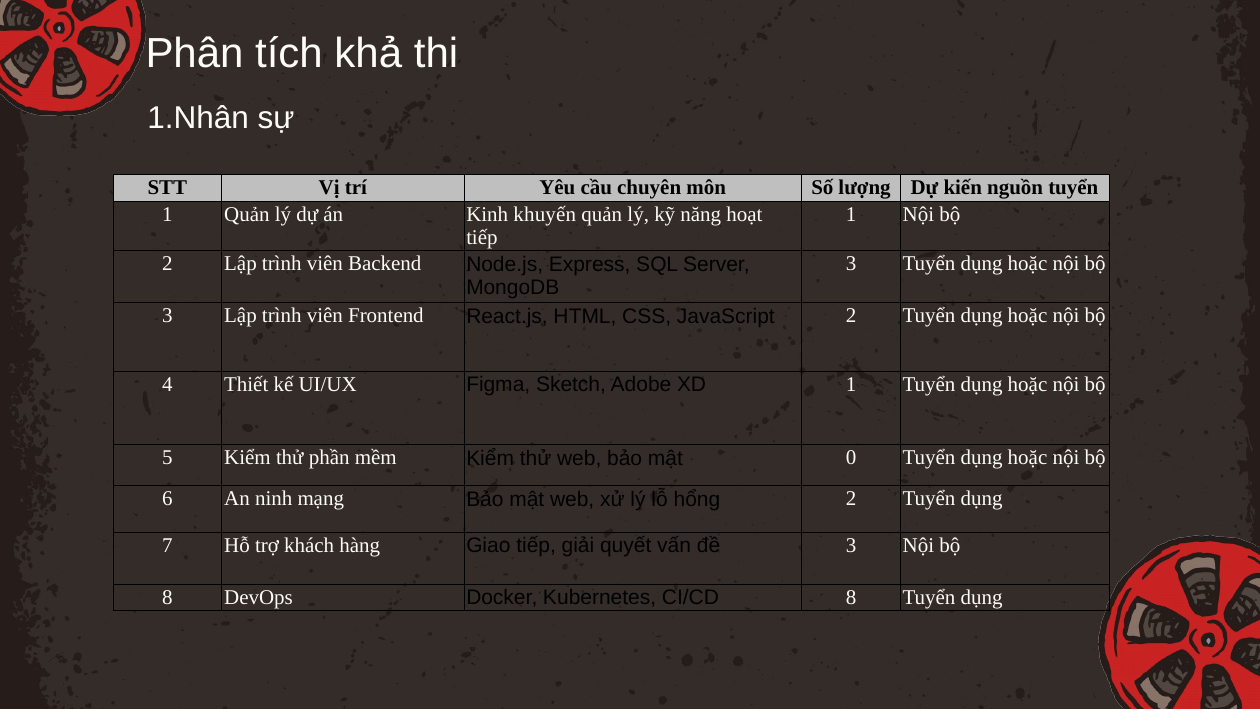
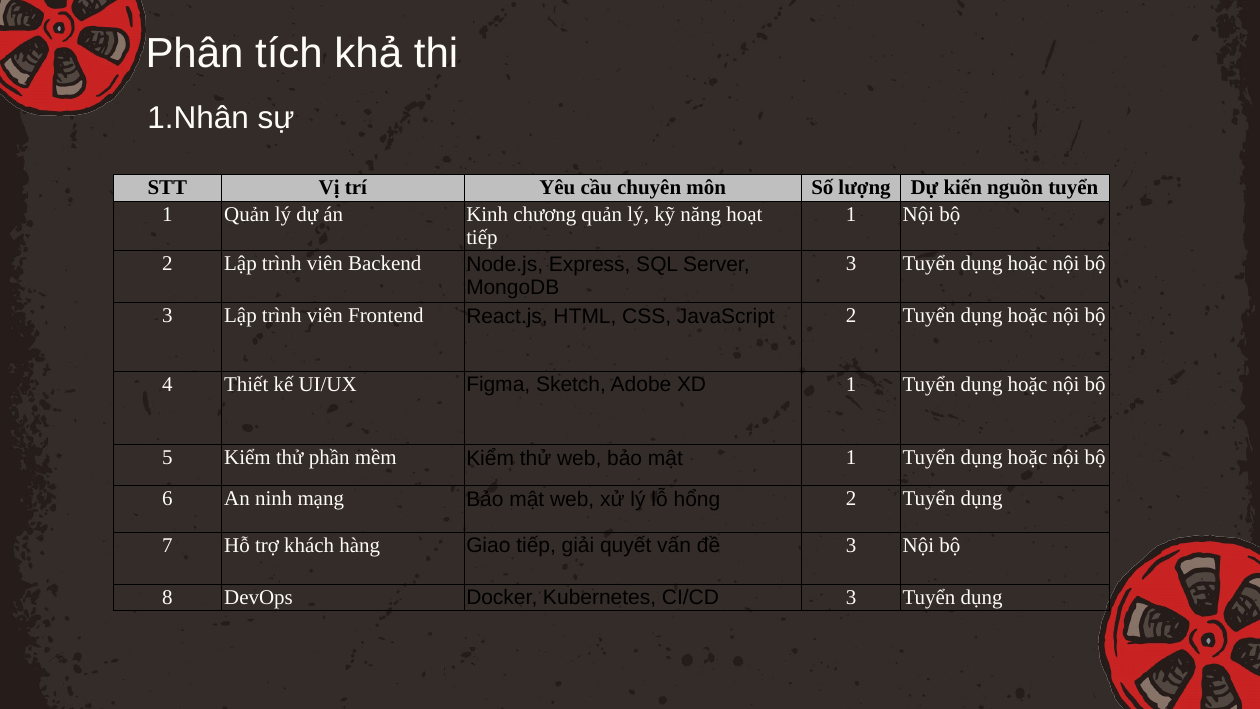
khuyến: khuyến -> chương
mật 0: 0 -> 1
CI/CD 8: 8 -> 3
